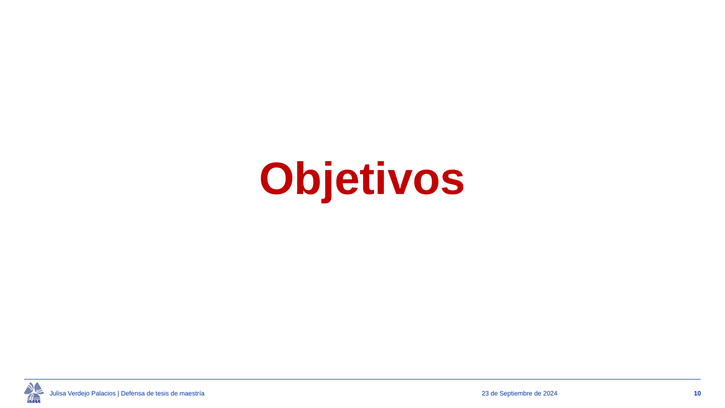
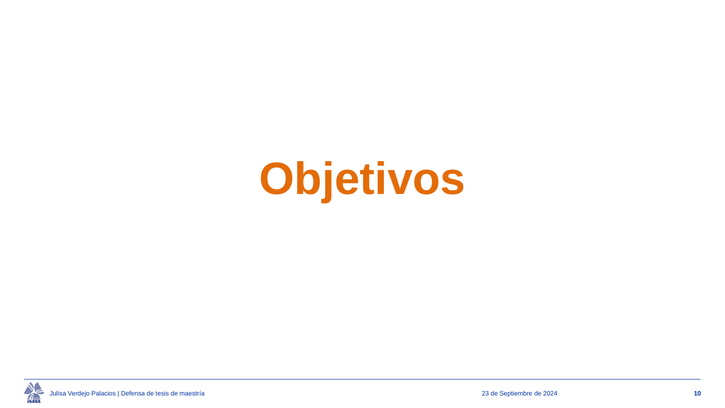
Objetivos colour: red -> orange
